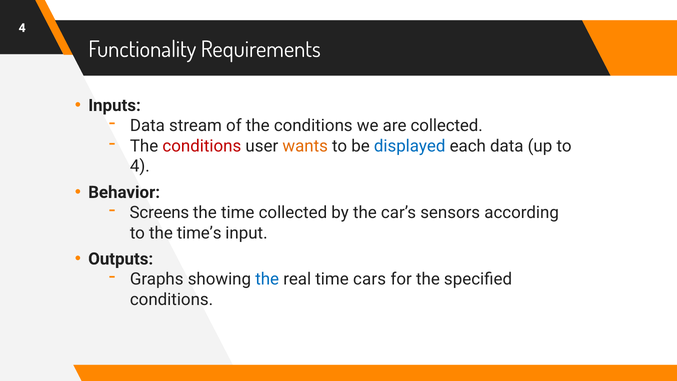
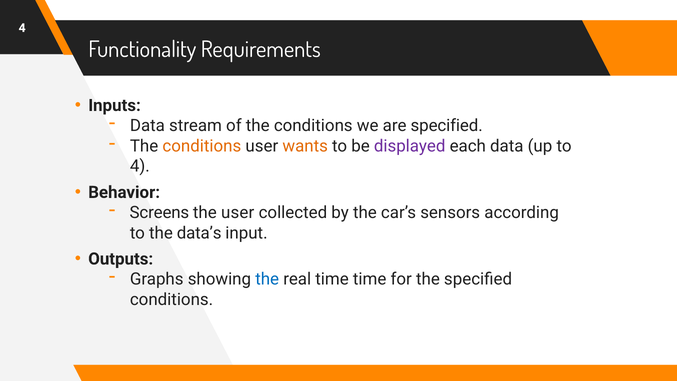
are collected: collected -> specified
conditions at (202, 146) colour: red -> orange
displayed colour: blue -> purple
the time: time -> user
time’s: time’s -> data’s
time cars: cars -> time
